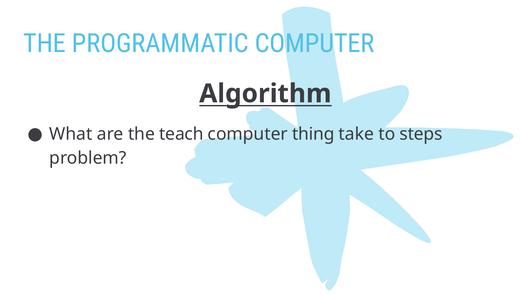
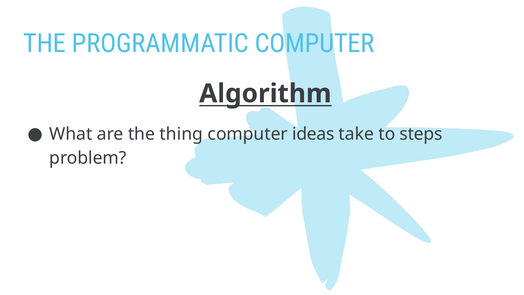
teach: teach -> thing
thing: thing -> ideas
